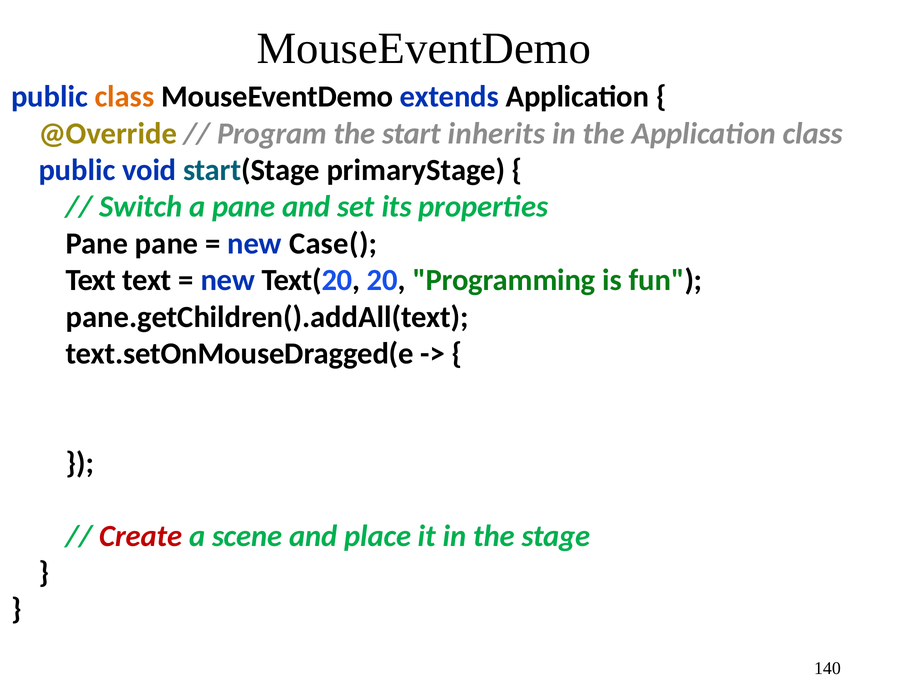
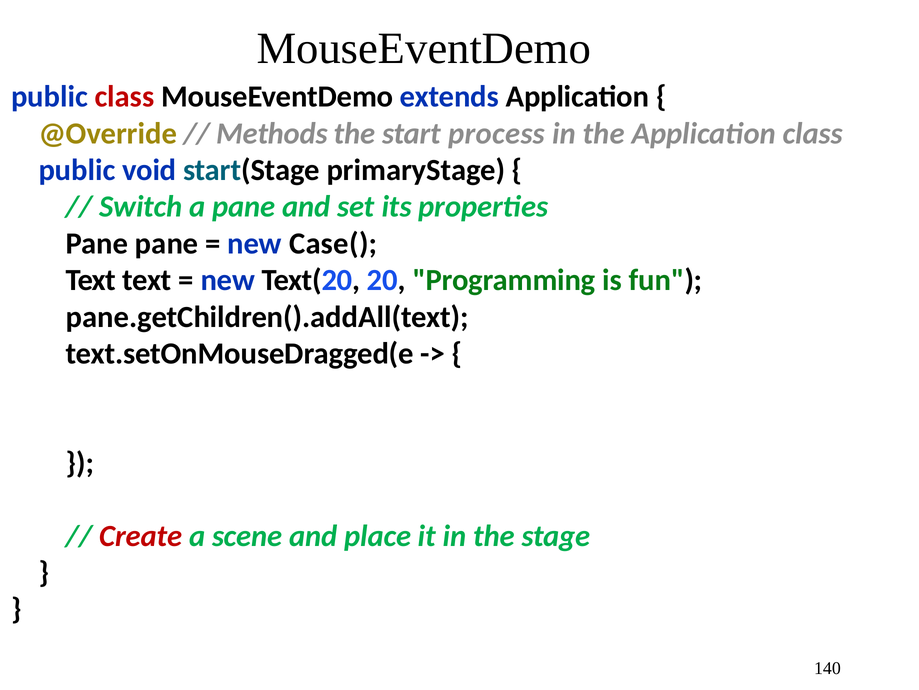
class at (124, 96) colour: orange -> red
Program: Program -> Methods
inherits: inherits -> process
